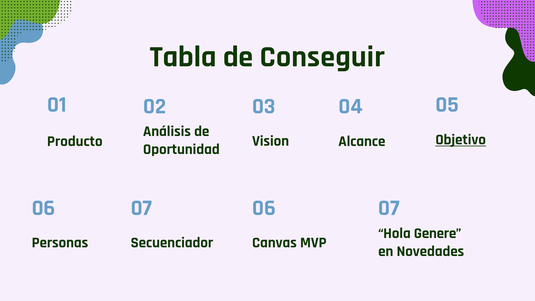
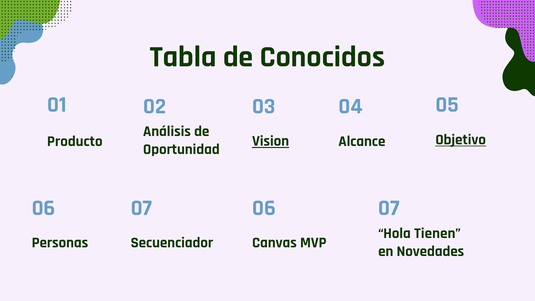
Conseguir: Conseguir -> Conocidos
Vision underline: none -> present
Genere: Genere -> Tienen
